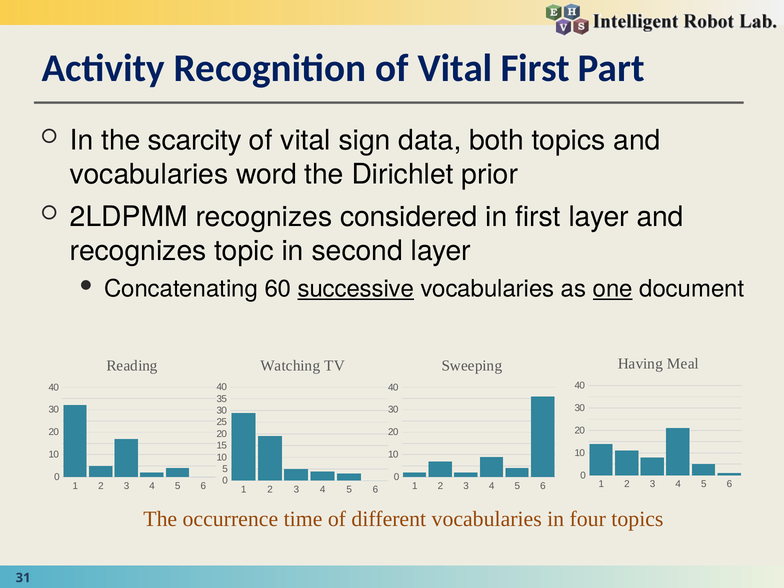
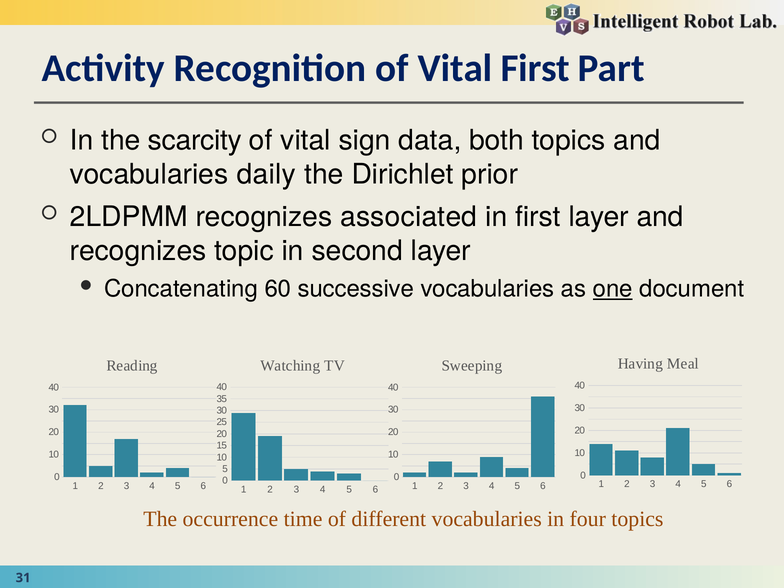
word: word -> daily
considered: considered -> associated
successive underline: present -> none
